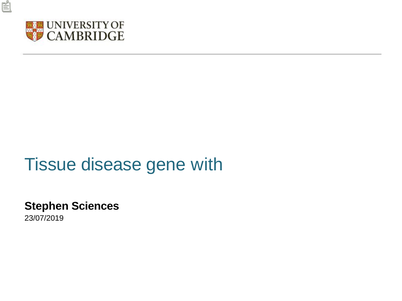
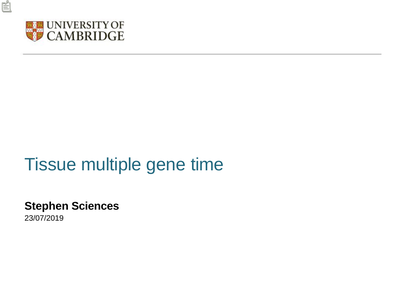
disease: disease -> multiple
with: with -> time
